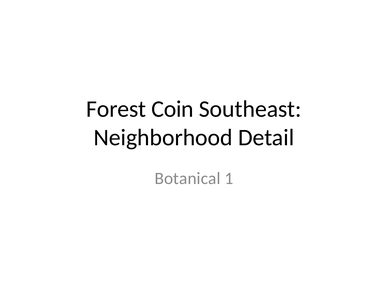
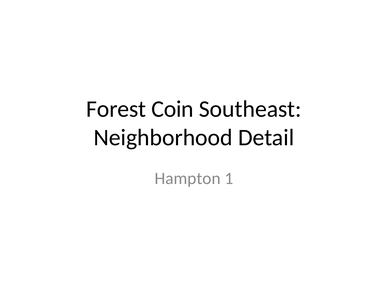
Botanical: Botanical -> Hampton
